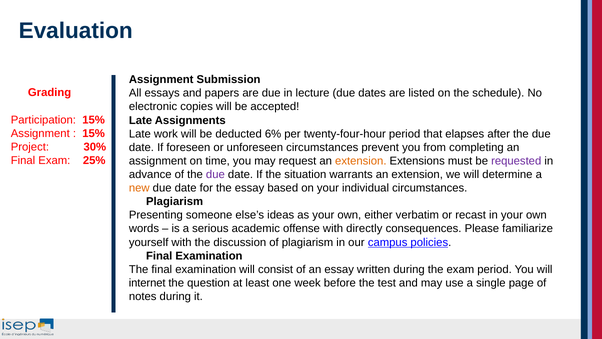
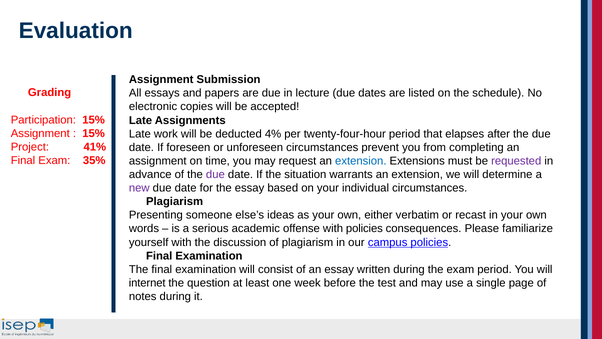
6%: 6% -> 4%
30%: 30% -> 41%
25%: 25% -> 35%
extension at (361, 161) colour: orange -> blue
new colour: orange -> purple
with directly: directly -> policies
